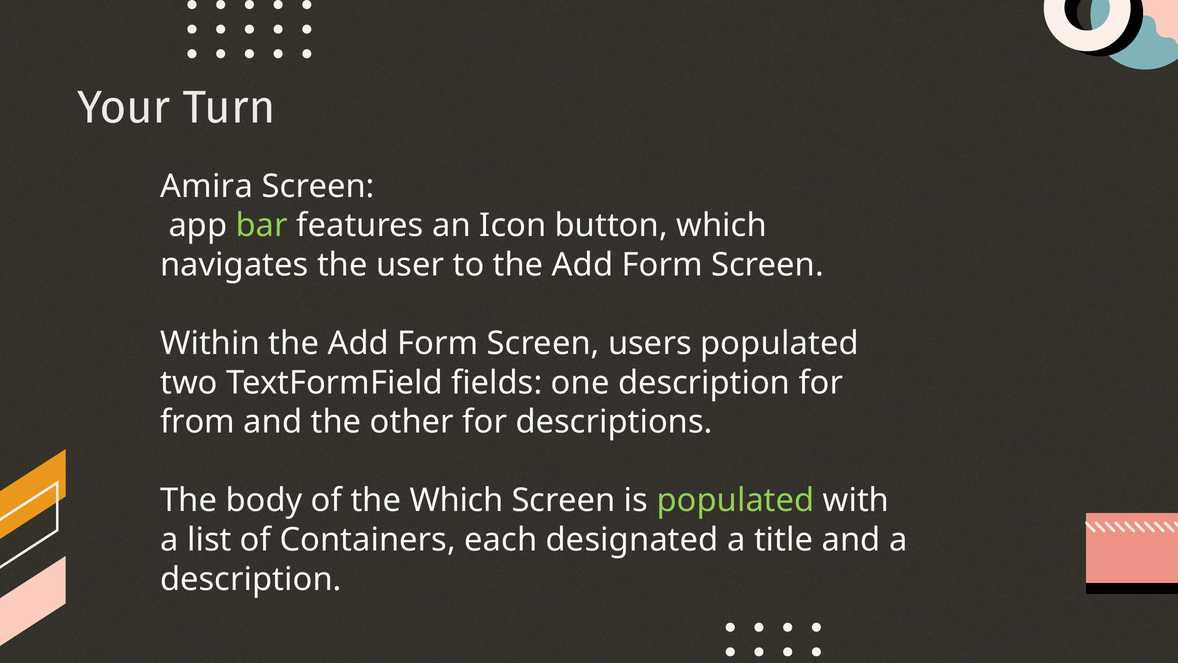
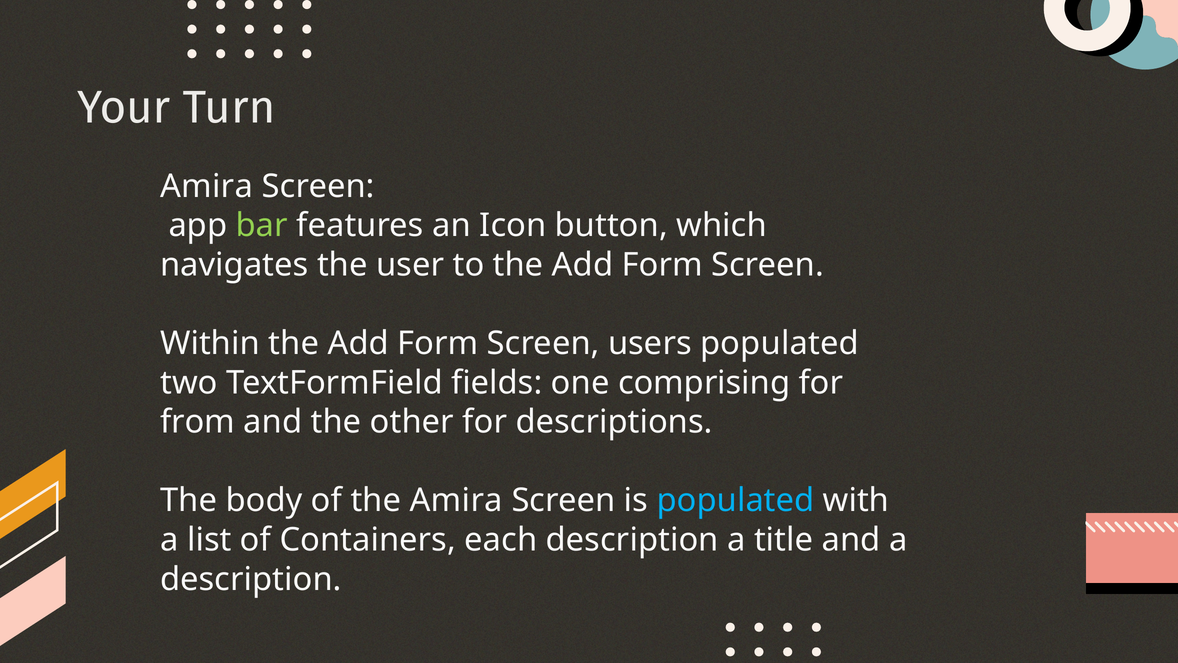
one description: description -> comprising
the Which: Which -> Amira
populated at (736, 500) colour: light green -> light blue
each designated: designated -> description
